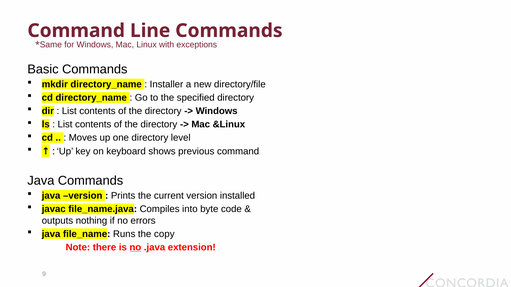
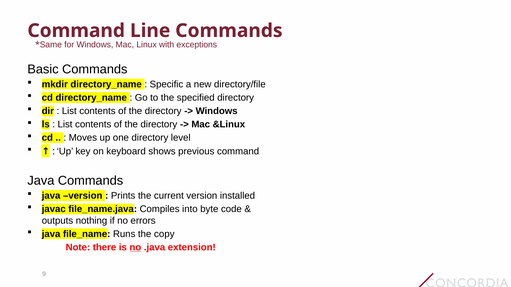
Installer: Installer -> Specific
